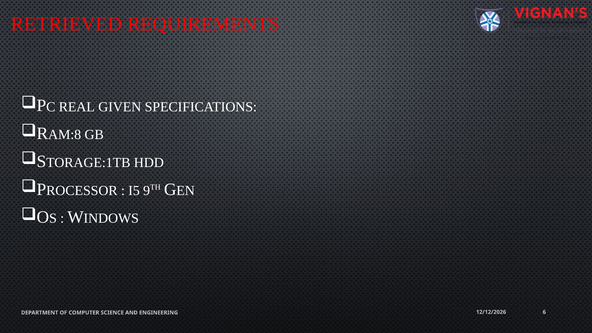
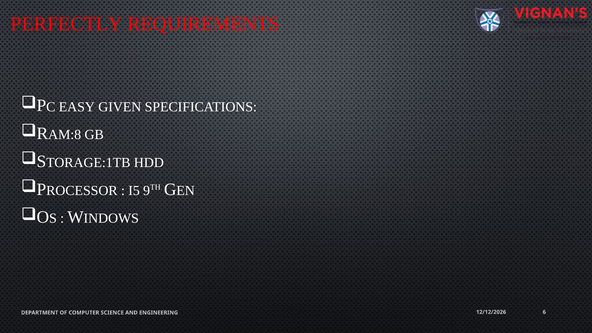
RETRIEVED: RETRIEVED -> PERFECTLY
REAL: REAL -> EASY
